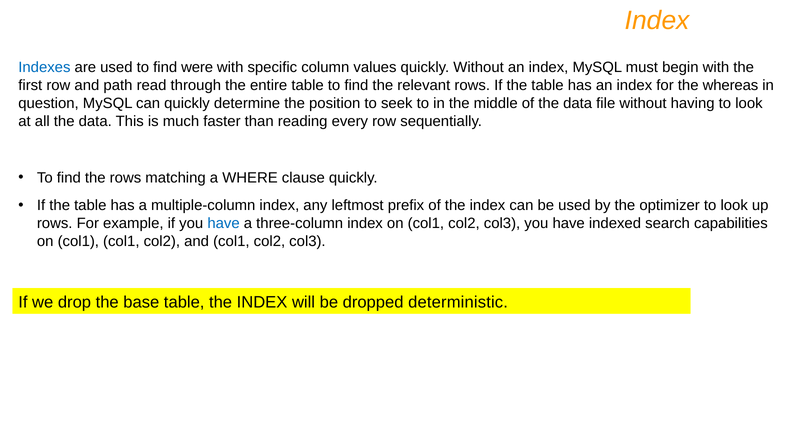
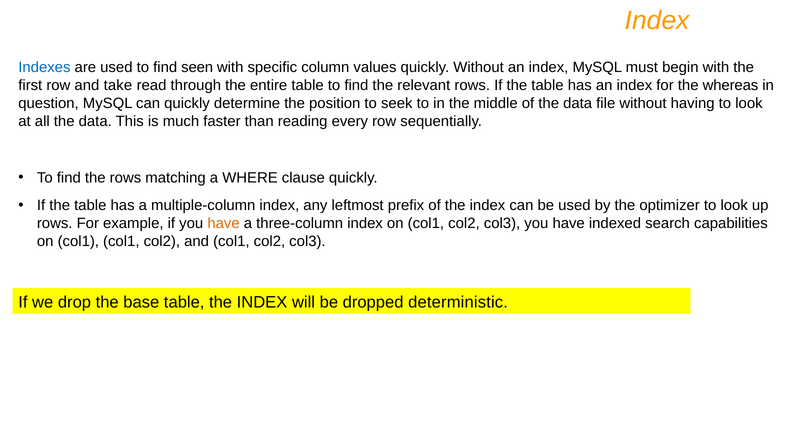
were: were -> seen
path: path -> take
have at (224, 223) colour: blue -> orange
